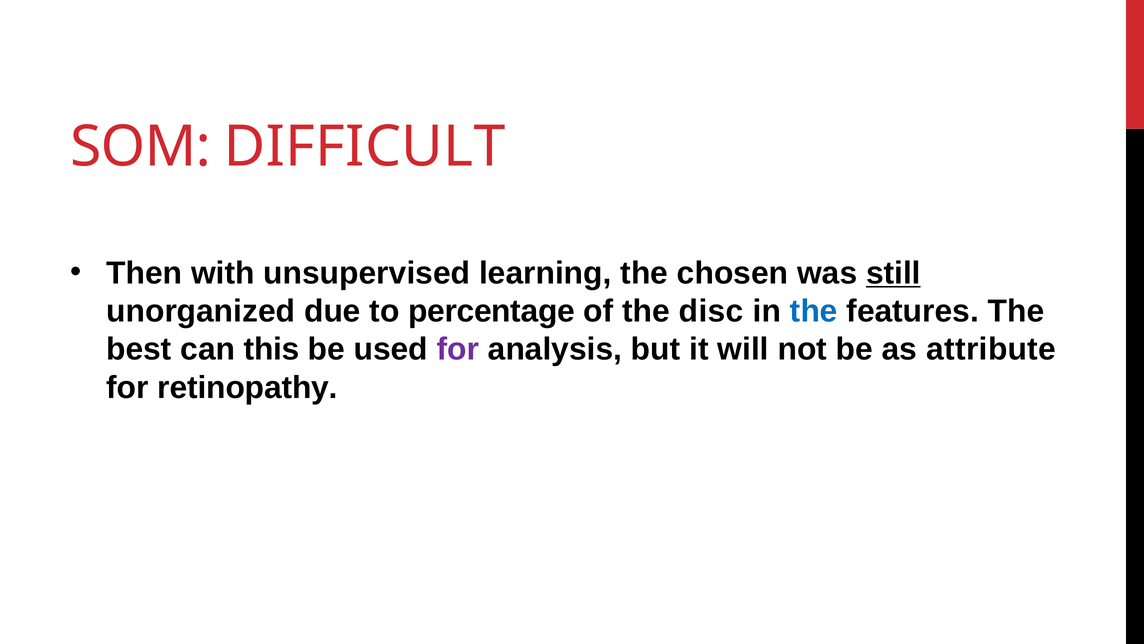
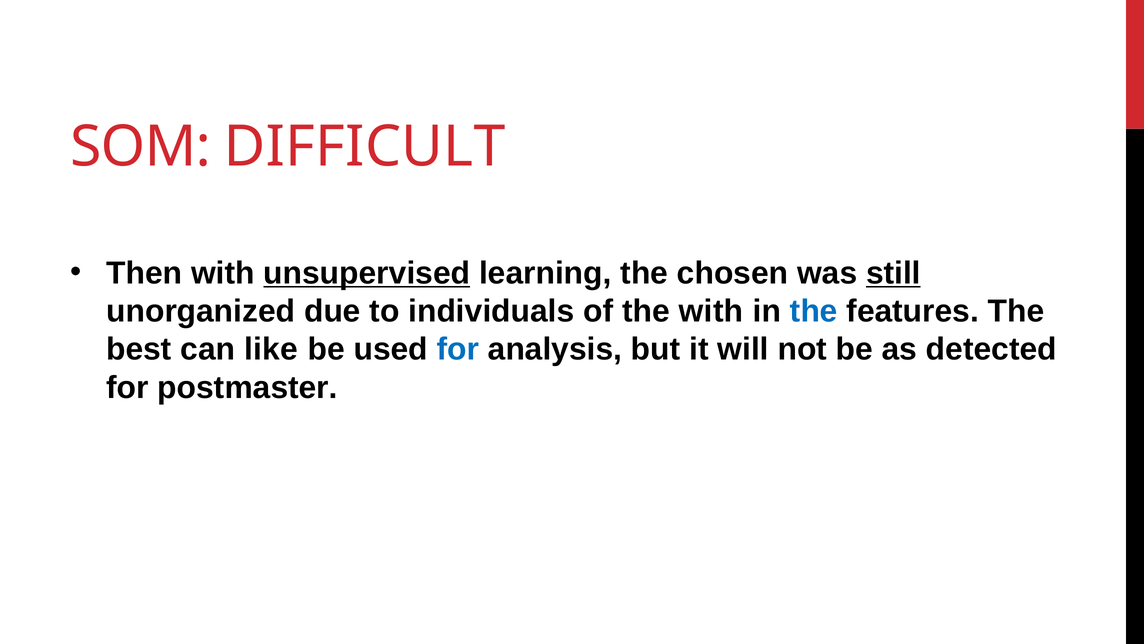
unsupervised underline: none -> present
percentage: percentage -> individuals
the disc: disc -> with
this: this -> like
for at (458, 349) colour: purple -> blue
attribute: attribute -> detected
retinopathy: retinopathy -> postmaster
